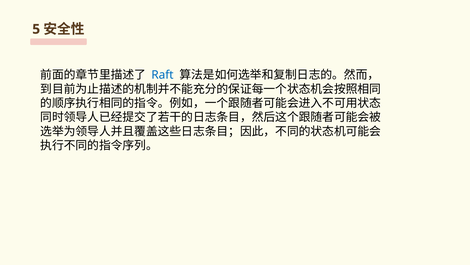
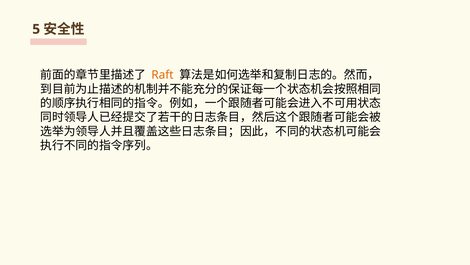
Raft colour: blue -> orange
